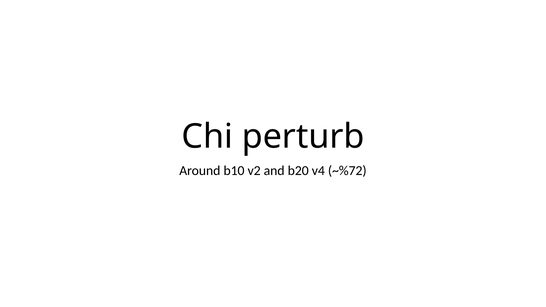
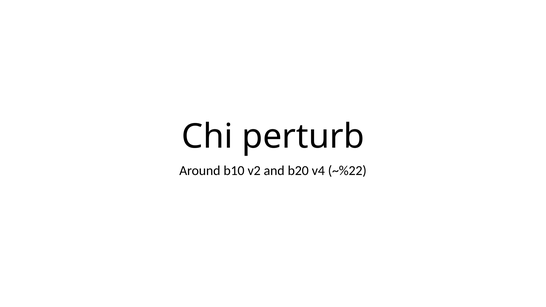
~%72: ~%72 -> ~%22
